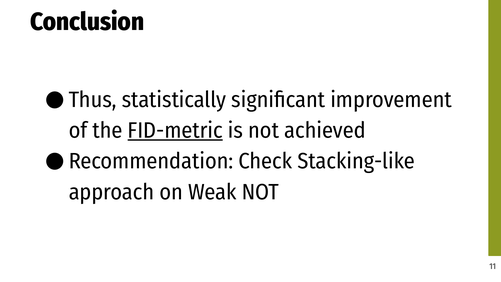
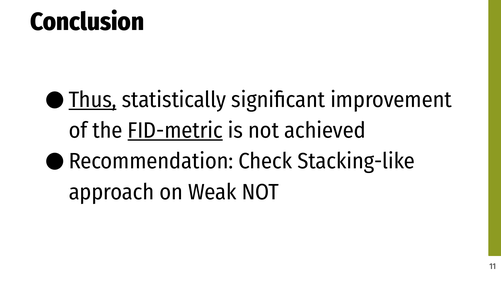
Thus underline: none -> present
